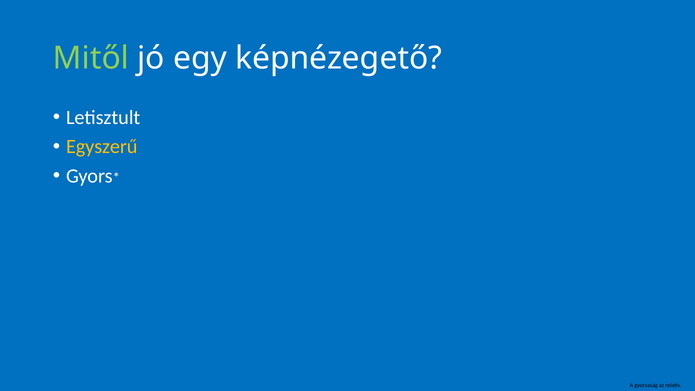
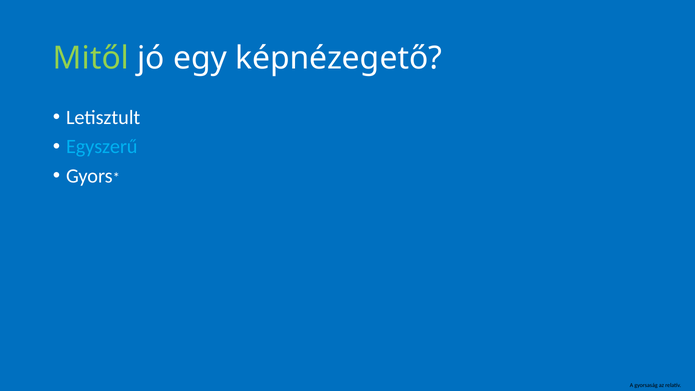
Egyszerű colour: yellow -> light blue
